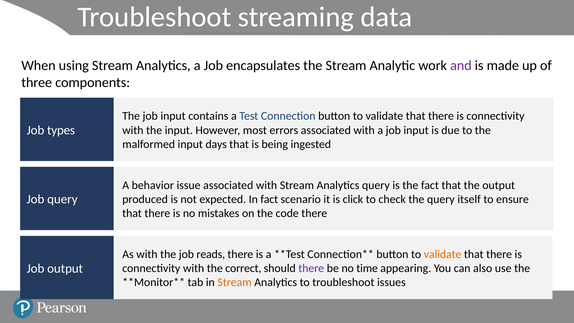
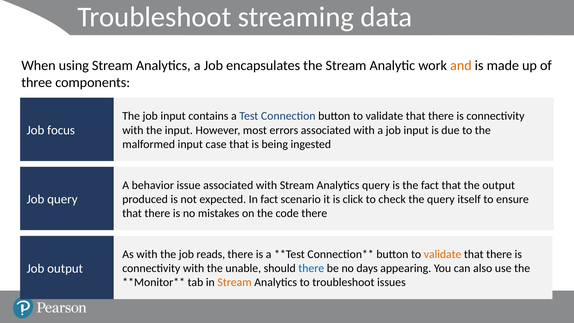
and colour: purple -> orange
types: types -> focus
days: days -> case
correct: correct -> unable
there at (311, 268) colour: purple -> blue
time: time -> days
